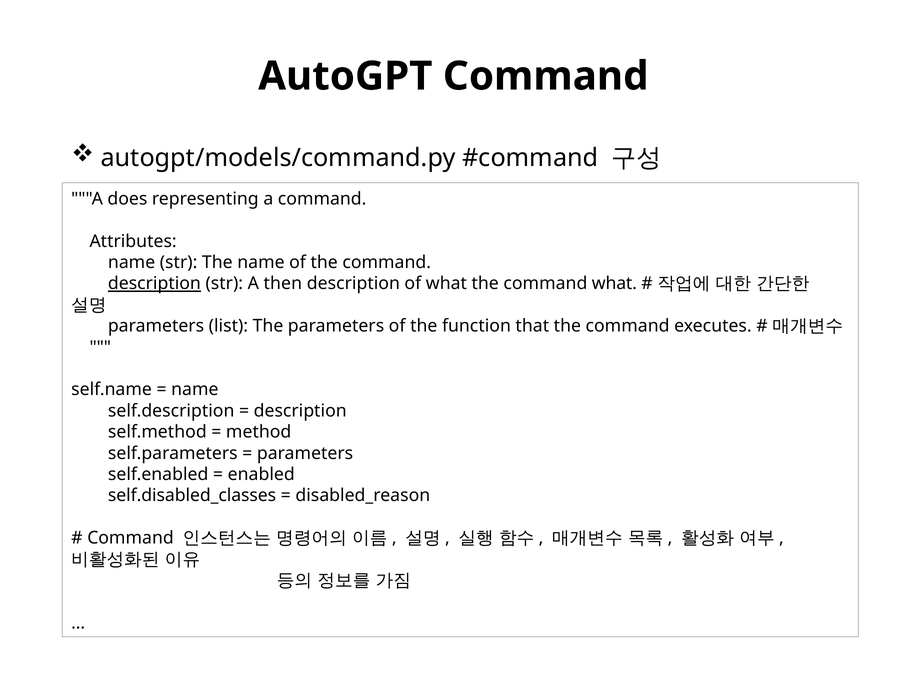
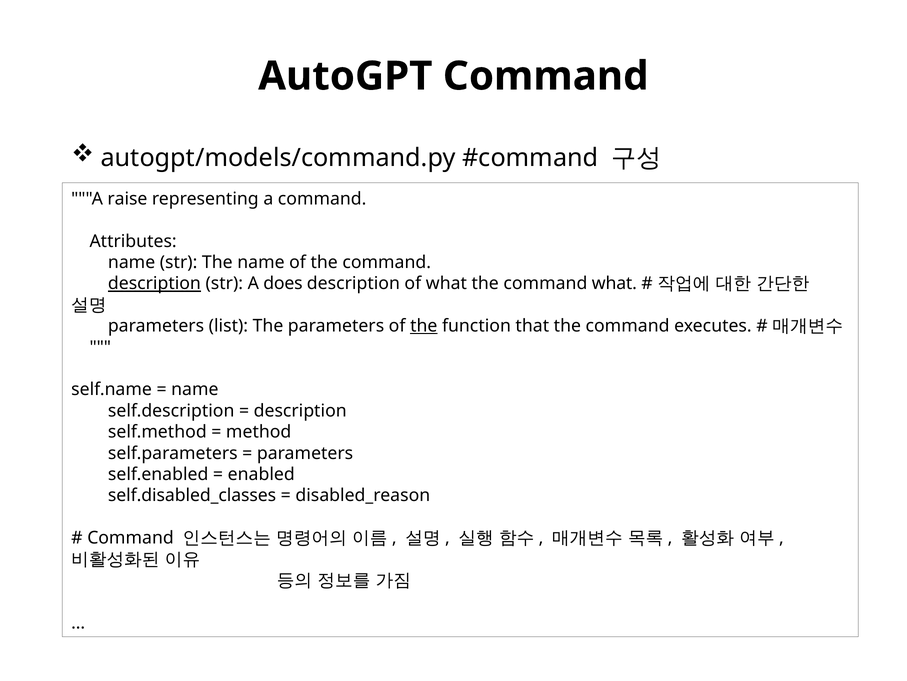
does: does -> raise
then: then -> does
the at (424, 326) underline: none -> present
